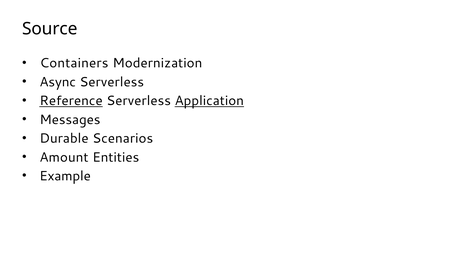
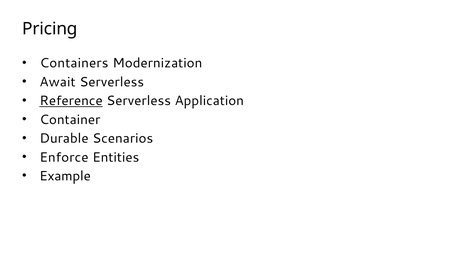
Source: Source -> Pricing
Async: Async -> Await
Application underline: present -> none
Messages: Messages -> Container
Amount: Amount -> Enforce
